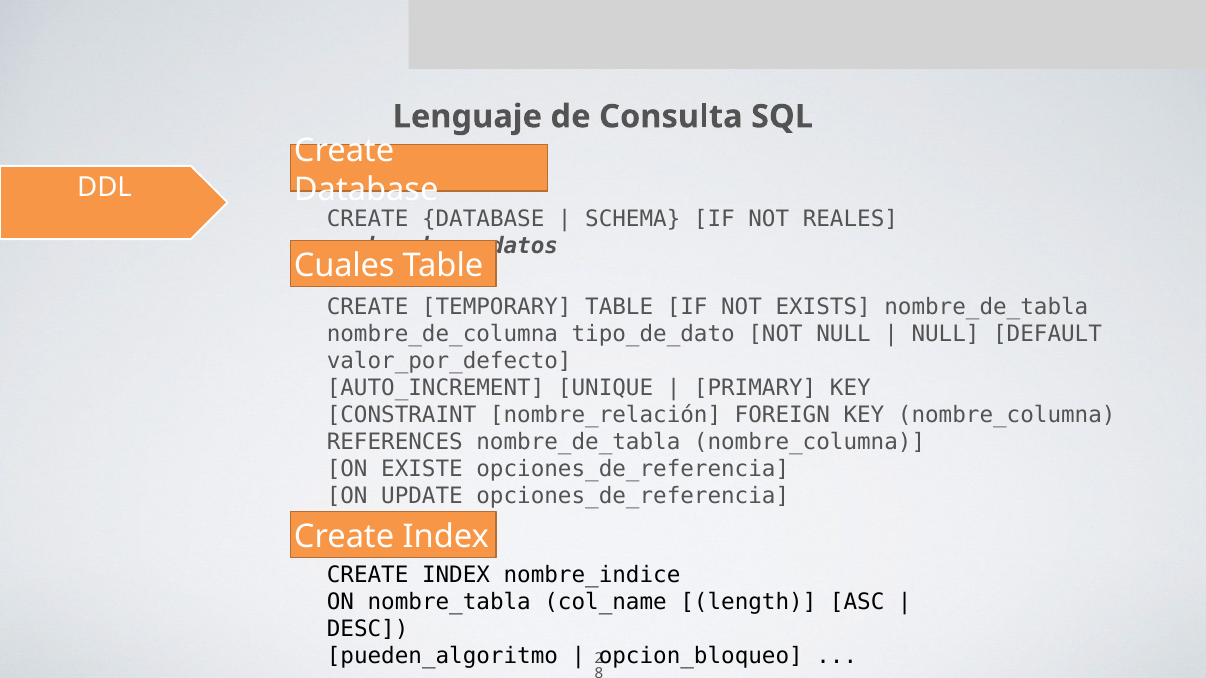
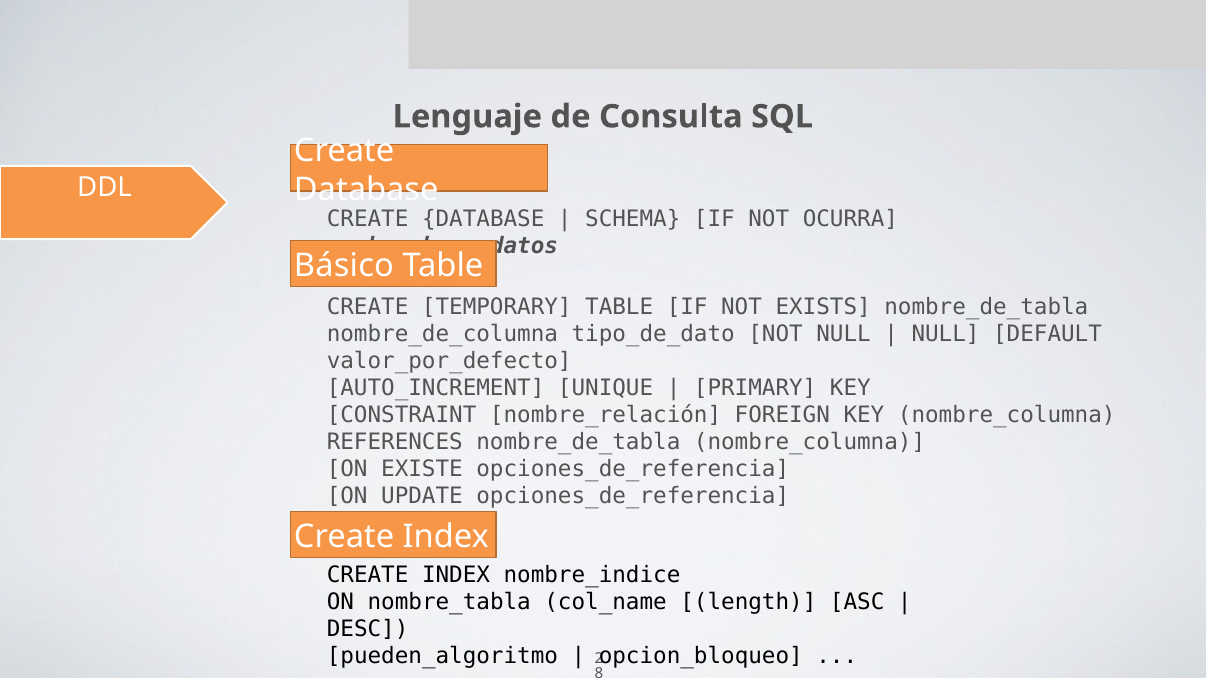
REALES: REALES -> OCURRA
Cuales: Cuales -> Básico
